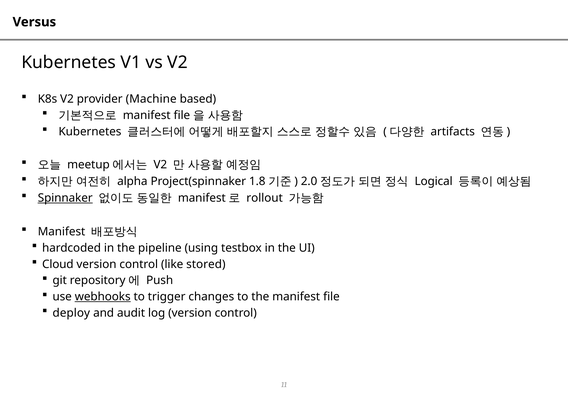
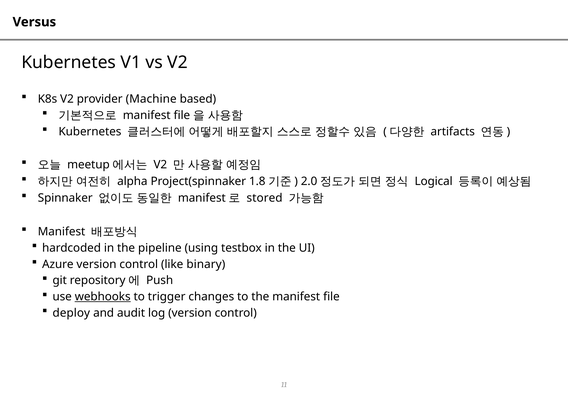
Spinnaker underline: present -> none
rollout: rollout -> stored
Cloud: Cloud -> Azure
stored: stored -> binary
